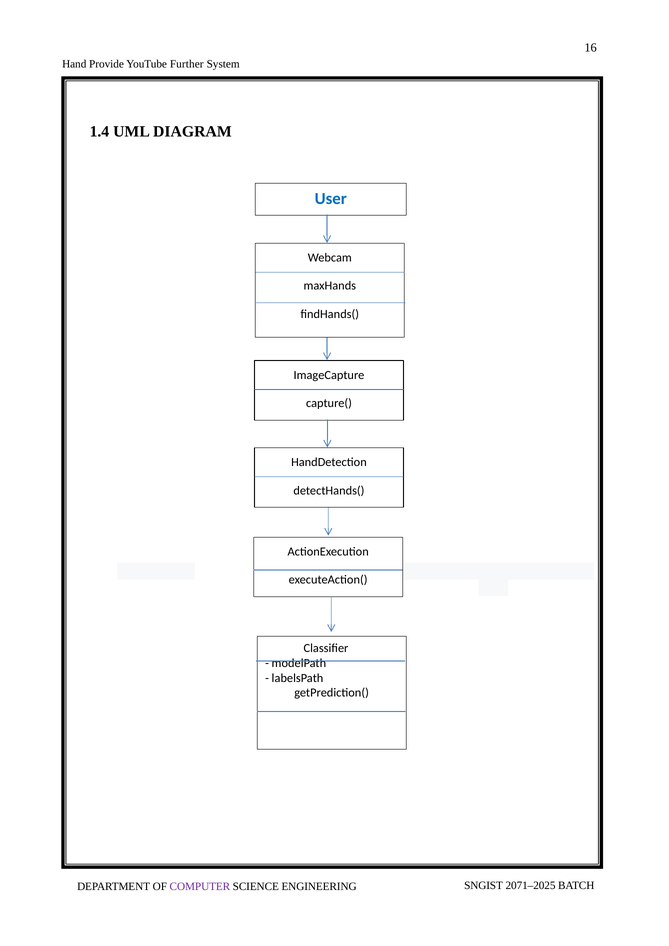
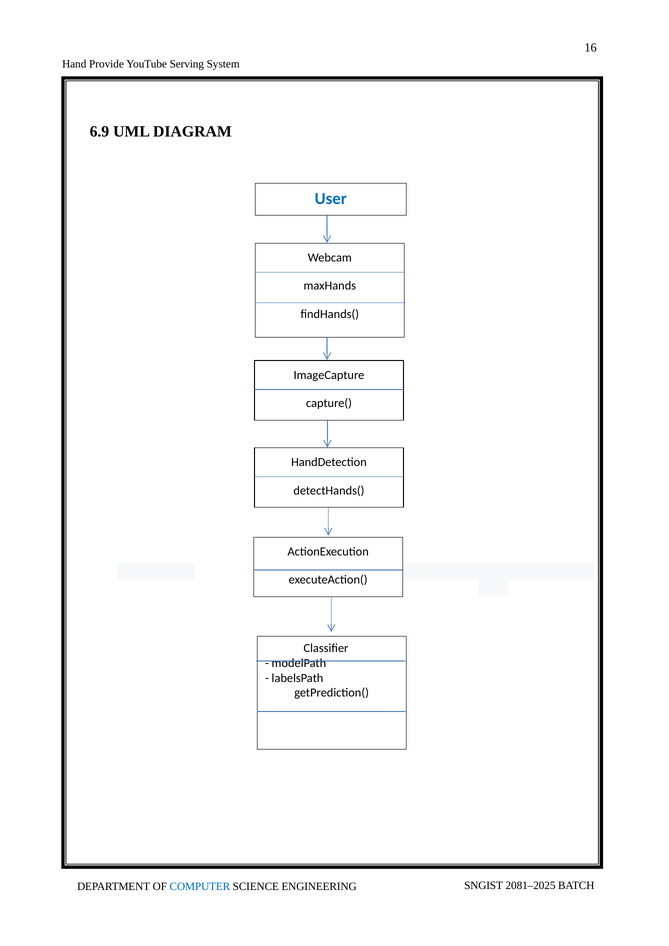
Further: Further -> Serving
1.4: 1.4 -> 6.9
2071–2025: 2071–2025 -> 2081–2025
COMPUTER colour: purple -> blue
